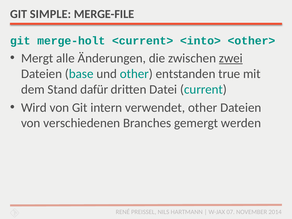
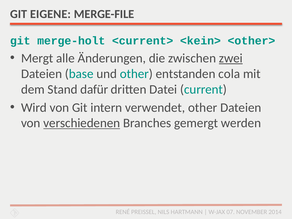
SIMPLE: SIMPLE -> EIGENE
<into>: <into> -> <kein>
true: true -> cola
verschiedenen underline: none -> present
